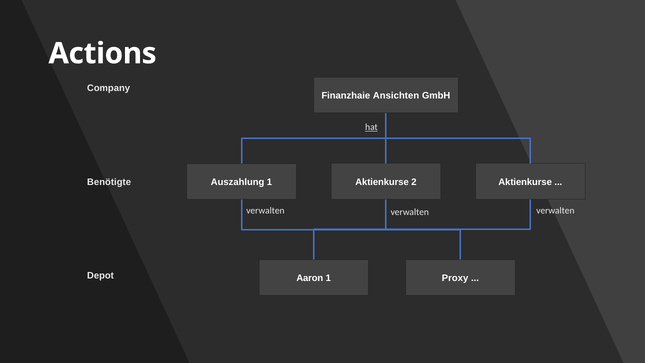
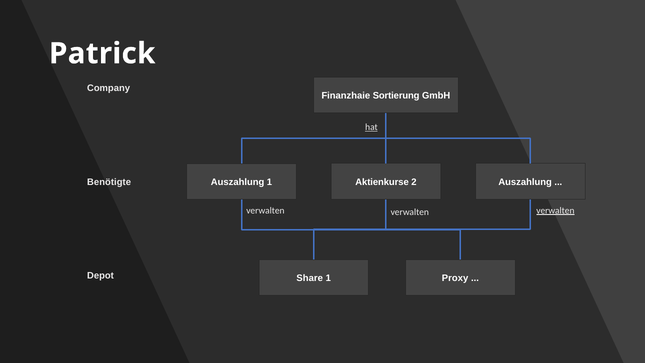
Actions: Actions -> Patrick
Ansichten: Ansichten -> Sortierung
1 Aktienkurse: Aktienkurse -> Auszahlung
verwalten at (555, 210) underline: none -> present
Aaron: Aaron -> Share
